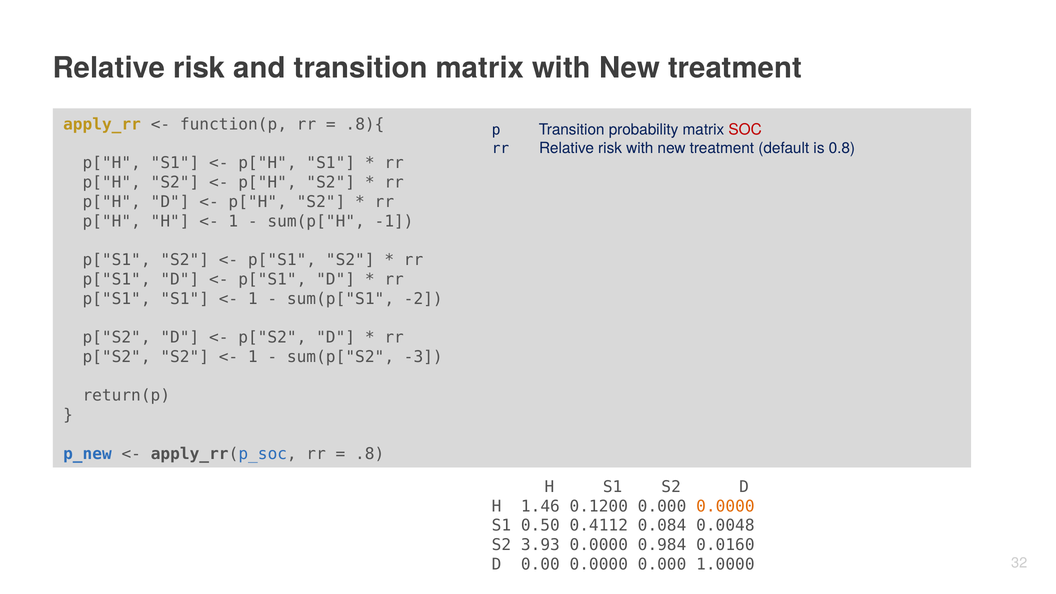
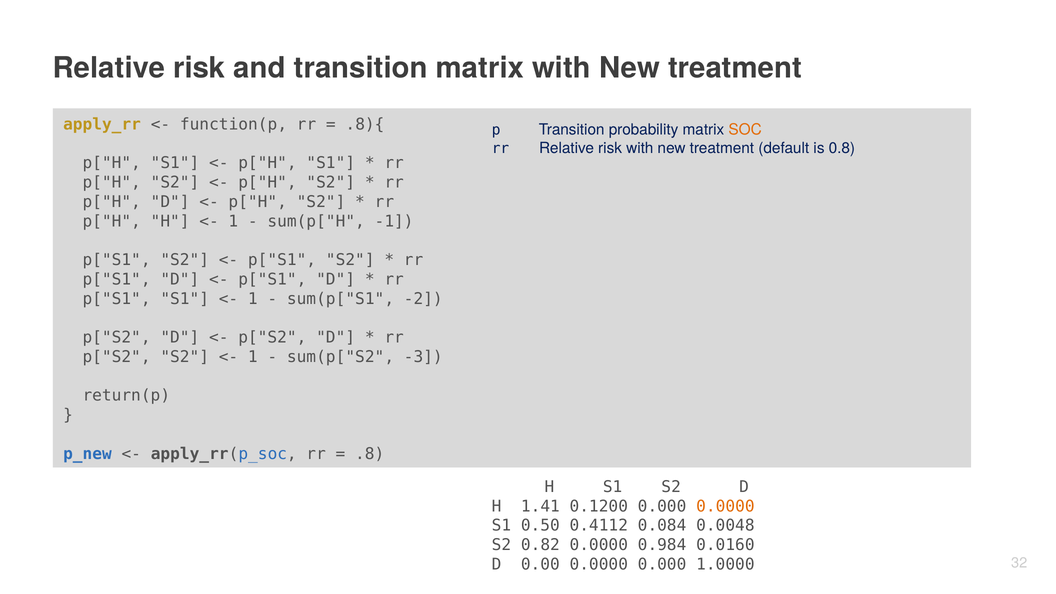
SOC colour: red -> orange
1.46: 1.46 -> 1.41
3.93: 3.93 -> 0.82
